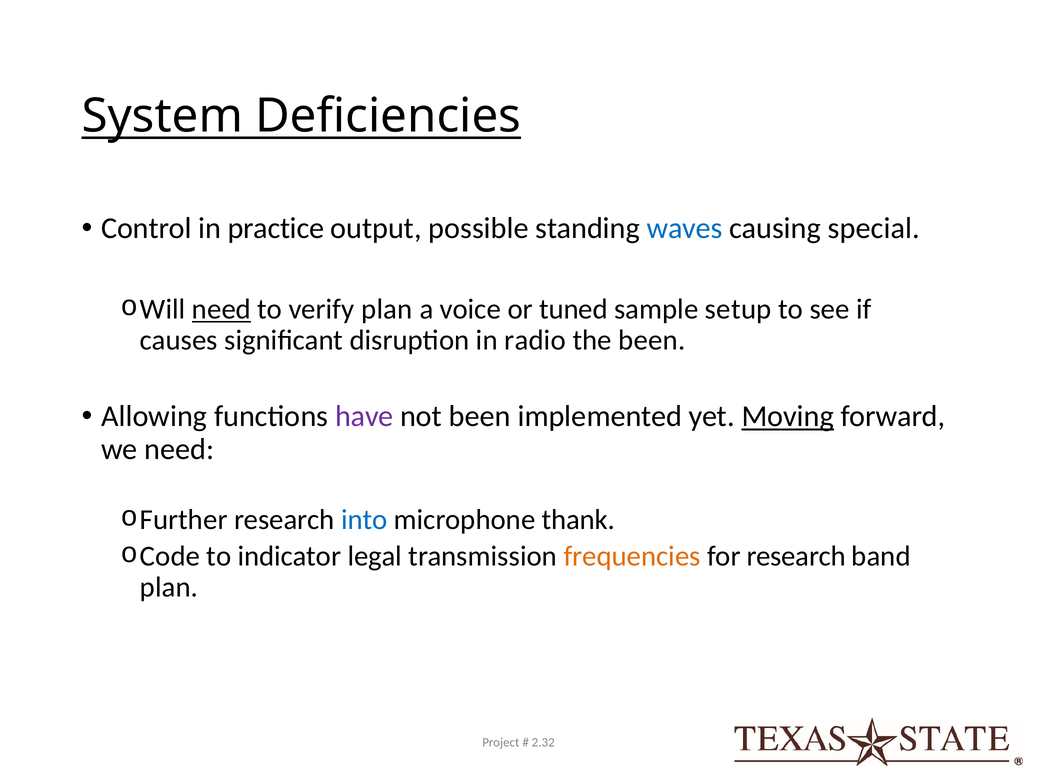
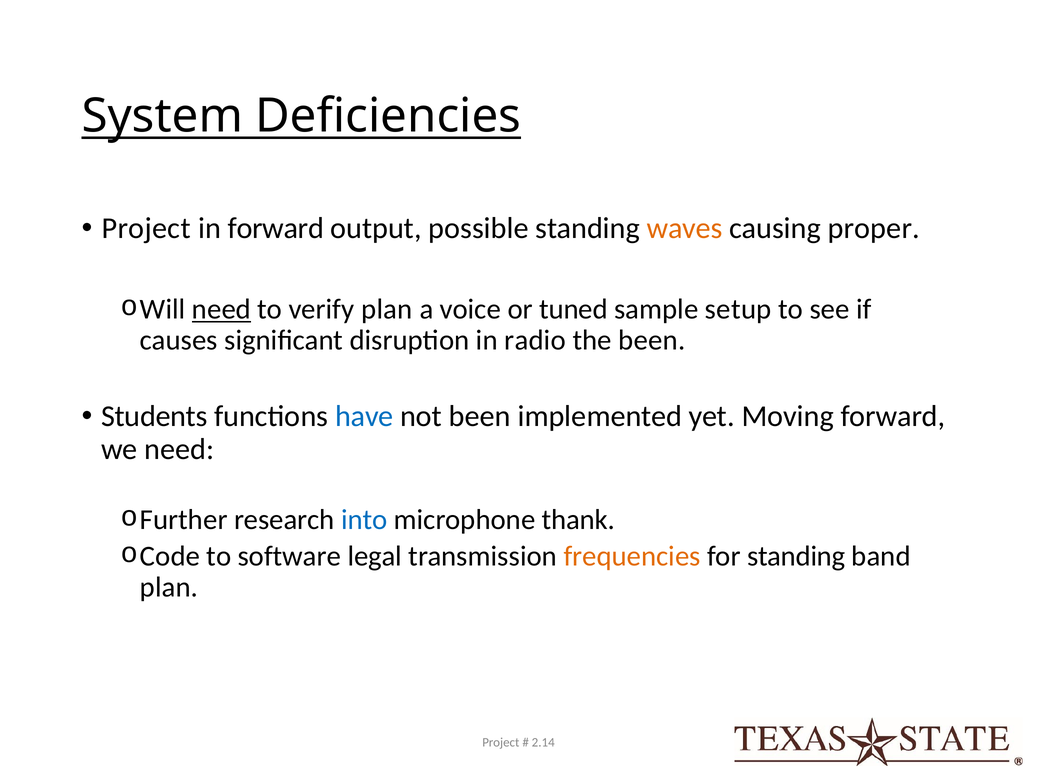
Control at (146, 228): Control -> Project
in practice: practice -> forward
waves colour: blue -> orange
special: special -> proper
Allowing: Allowing -> Students
have colour: purple -> blue
Moving underline: present -> none
indicator: indicator -> software
for research: research -> standing
2.32: 2.32 -> 2.14
